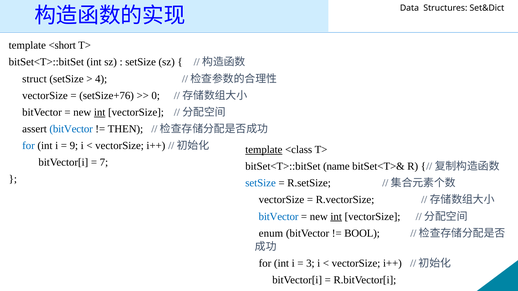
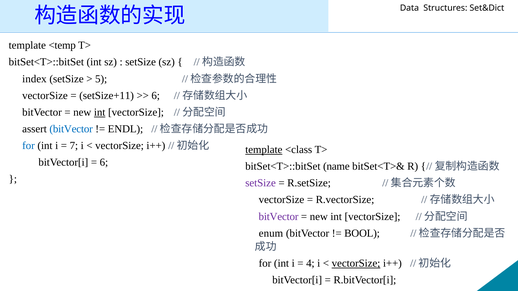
<short: <short -> <temp
struct: struct -> index
4: 4 -> 5
setSize+76: setSize+76 -> setSize+11
0 at (156, 96): 0 -> 6
THEN: THEN -> ENDL
9: 9 -> 7
7 at (104, 163): 7 -> 6
setSize at (261, 183) colour: blue -> purple
bitVector at (279, 217) colour: blue -> purple
int at (336, 217) underline: present -> none
3: 3 -> 4
vectorSize at (356, 264) underline: none -> present
